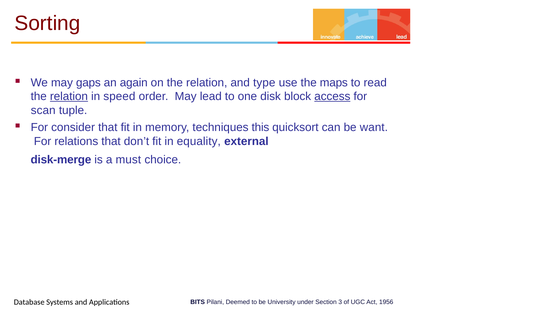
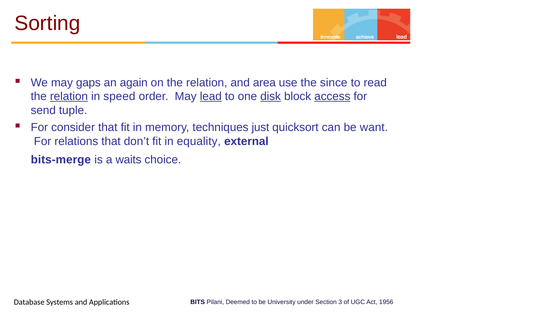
type: type -> area
maps: maps -> since
lead underline: none -> present
disk underline: none -> present
scan: scan -> send
this: this -> just
disk-merge: disk-merge -> bits-merge
must: must -> waits
